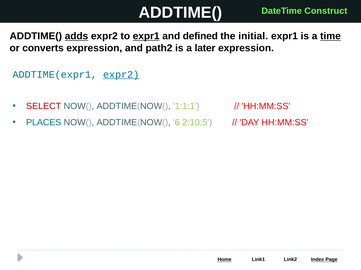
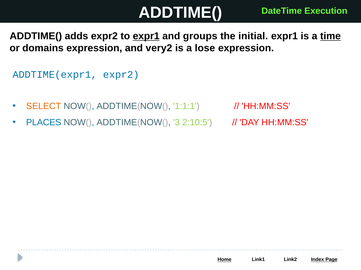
Construct: Construct -> Execution
adds underline: present -> none
defined: defined -> groups
converts: converts -> domains
path2: path2 -> very2
later: later -> lose
expr2 at (121, 75) underline: present -> none
SELECT colour: red -> orange
6: 6 -> 3
